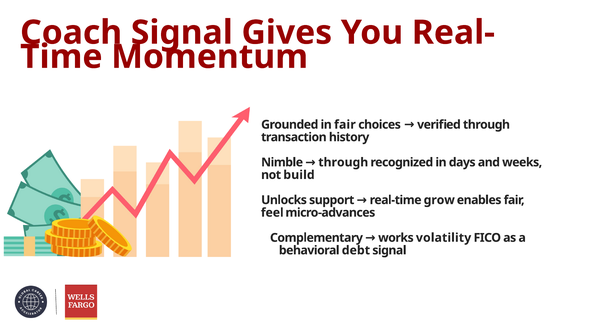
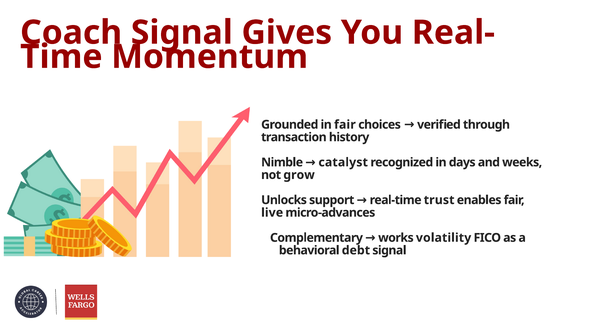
through at (343, 163): through -> catalyst
build: build -> grow
grow: grow -> trust
feel: feel -> live
